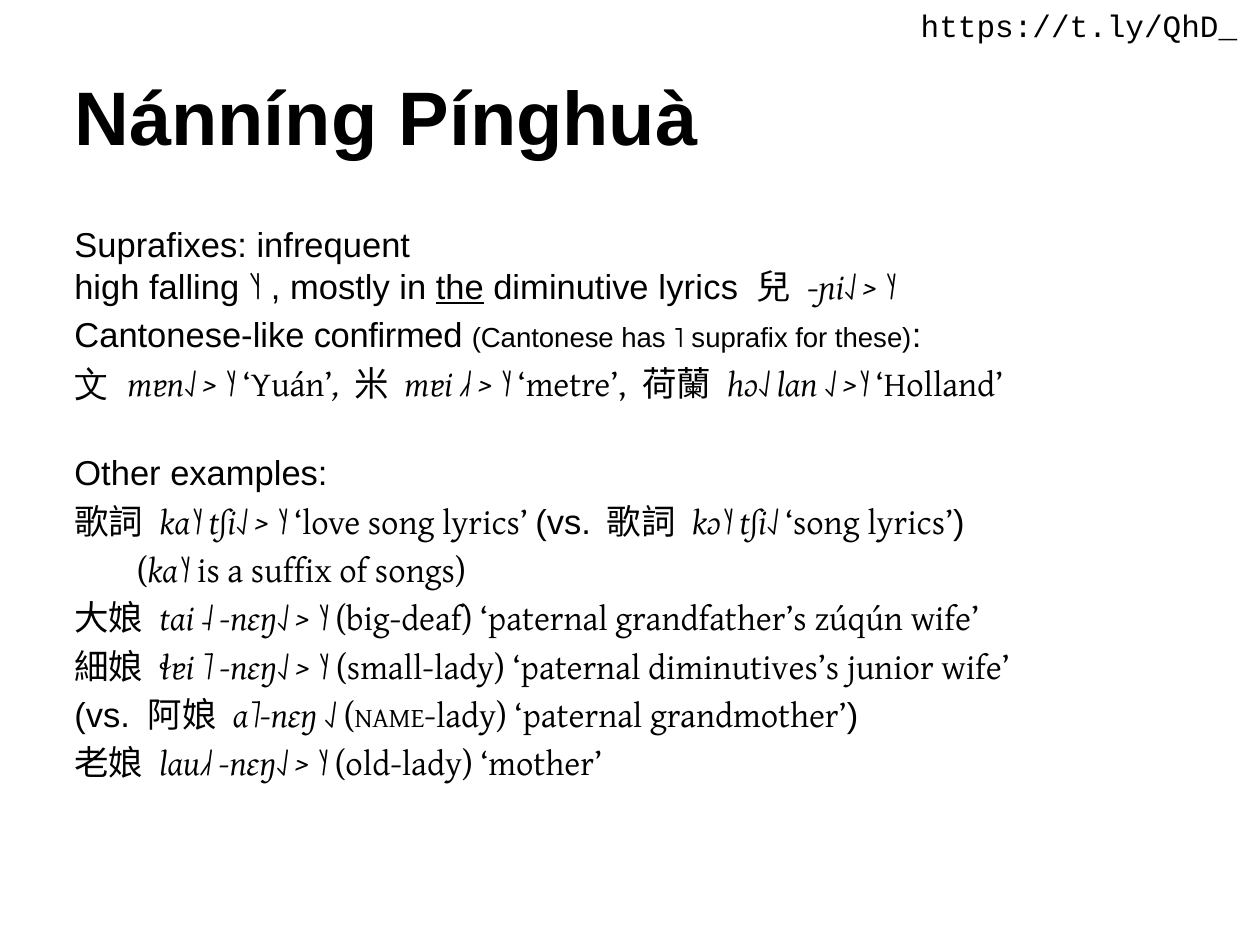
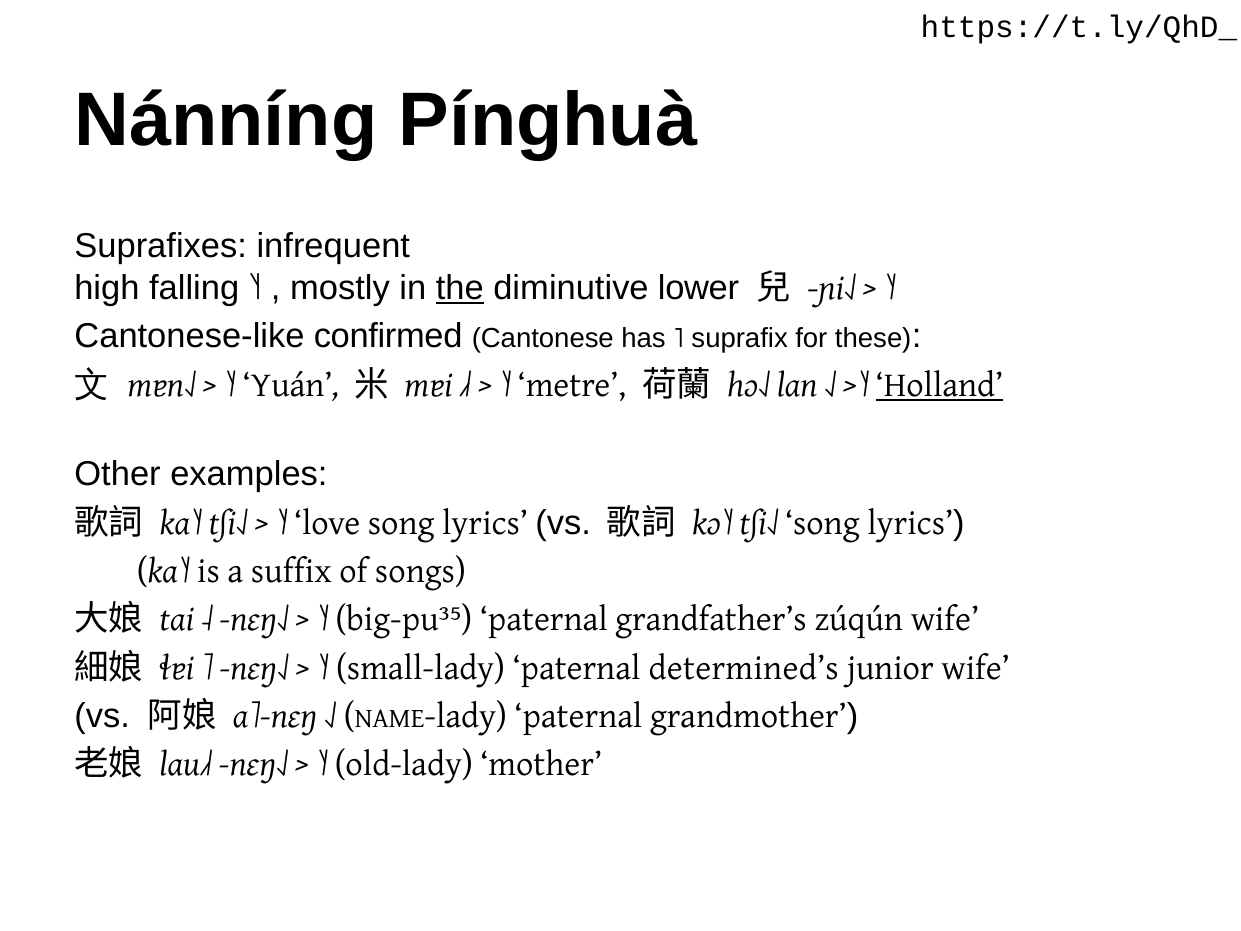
diminutive lyrics: lyrics -> lower
Holland underline: none -> present
big-deaf: big-deaf -> big-pu³⁵
diminutives’s: diminutives’s -> determined’s
